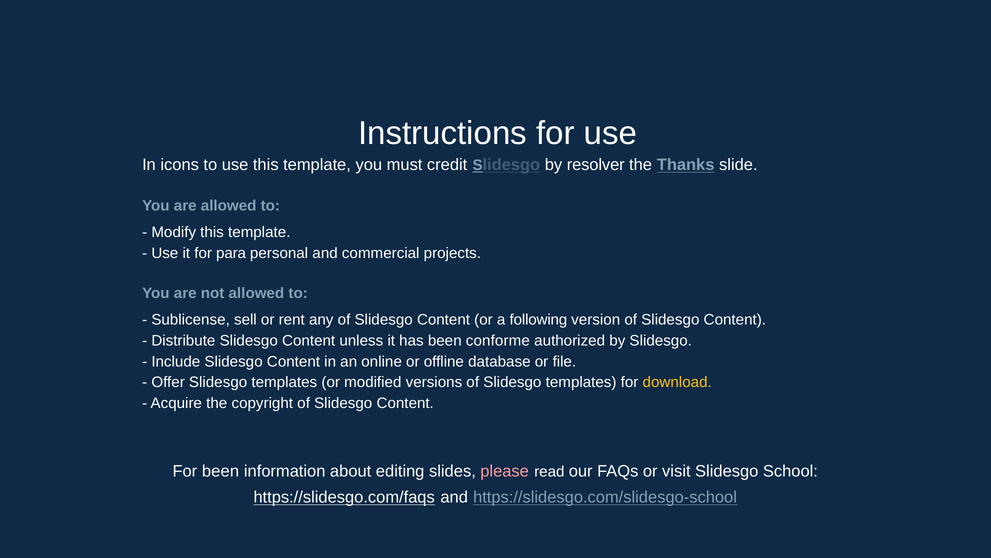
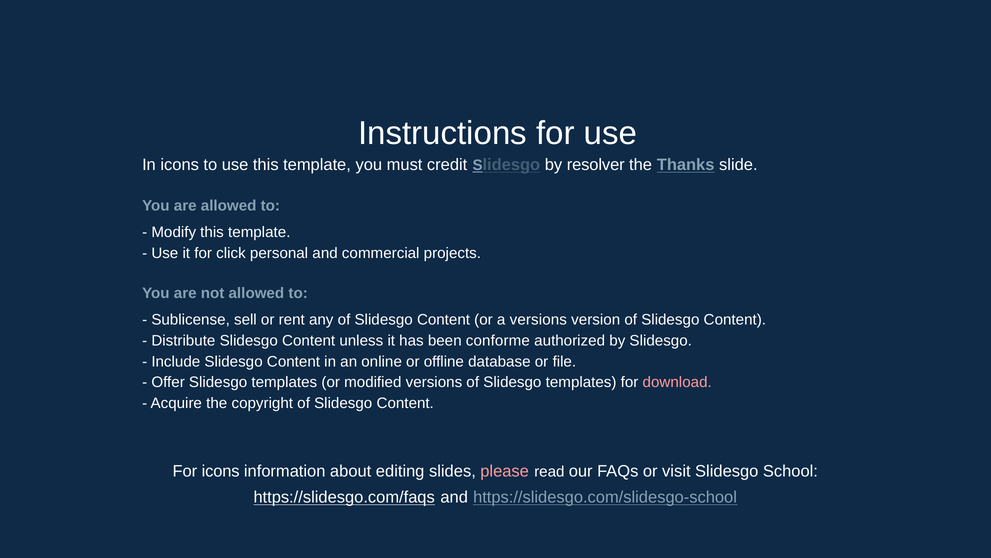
para: para -> click
a following: following -> versions
download colour: yellow -> pink
For been: been -> icons
